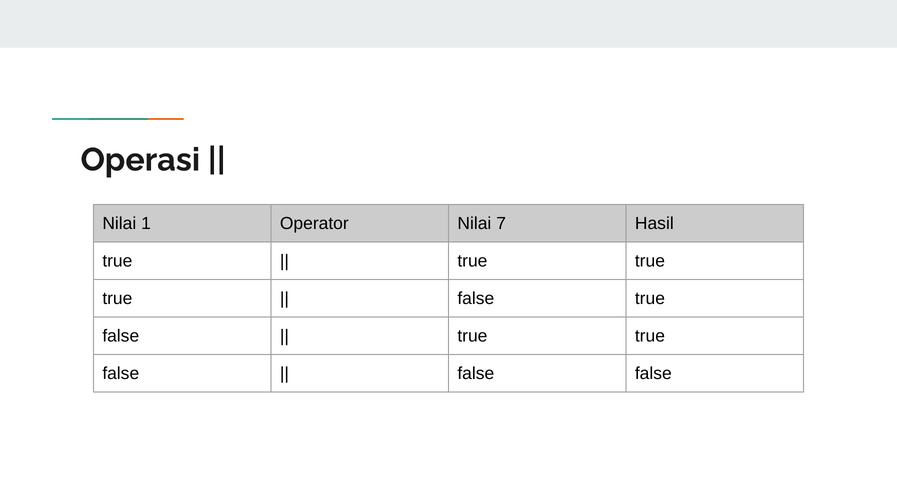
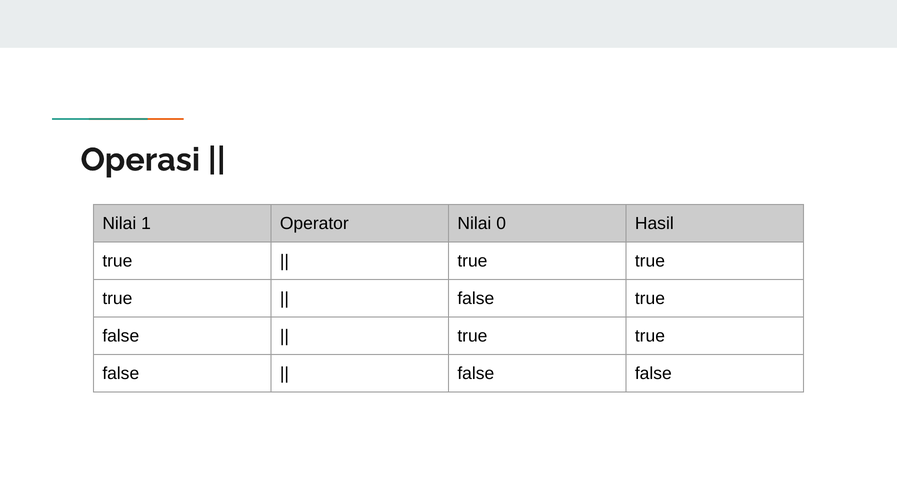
7: 7 -> 0
